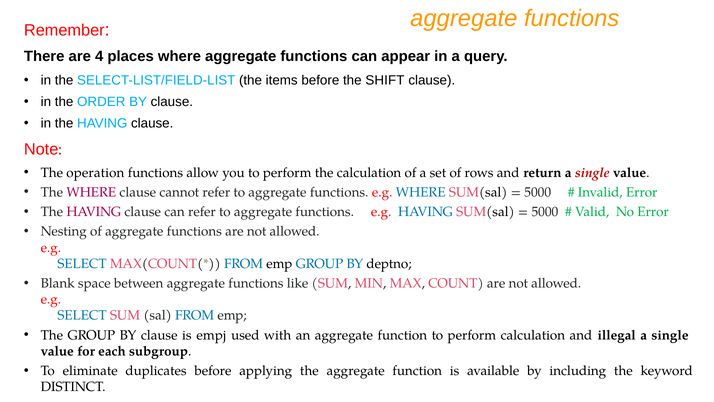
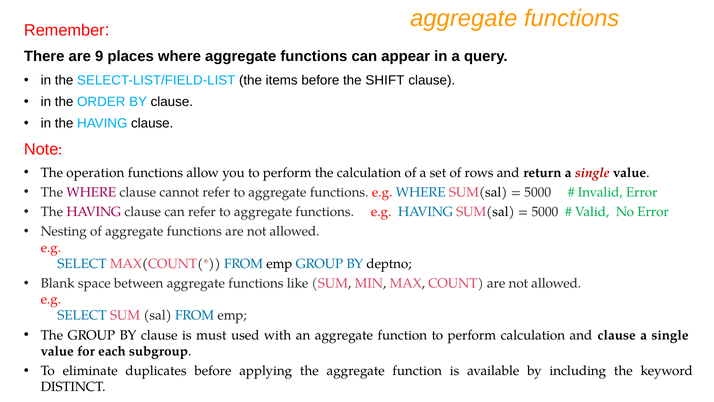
4: 4 -> 9
empj: empj -> must
and illegal: illegal -> clause
